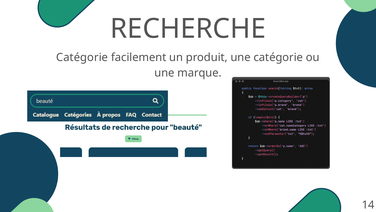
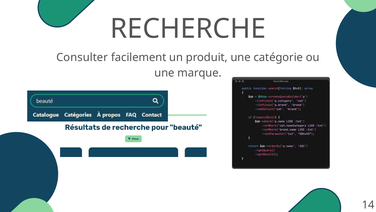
Catégorie at (82, 57): Catégorie -> Consulter
